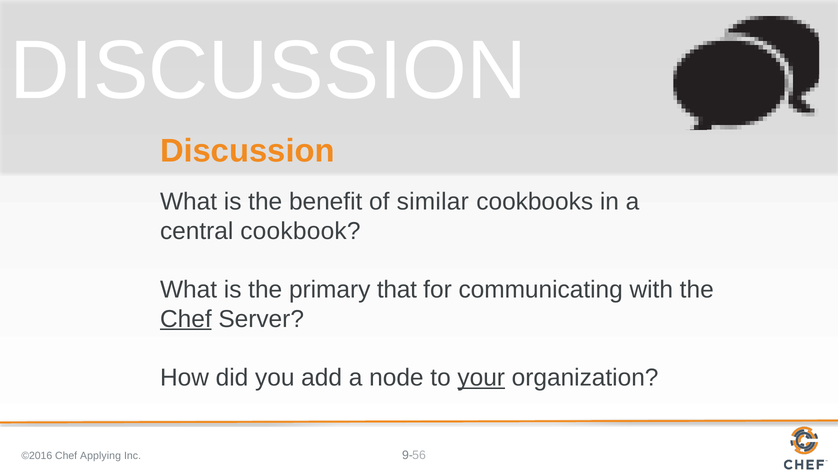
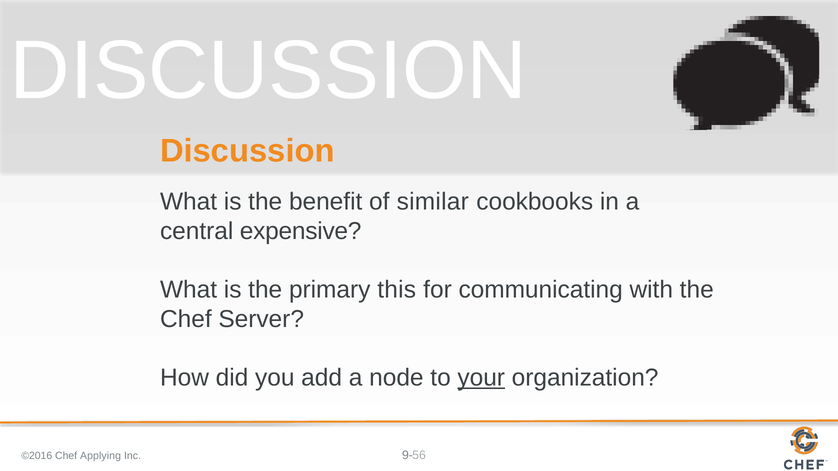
cookbook: cookbook -> expensive
that: that -> this
Chef at (186, 319) underline: present -> none
